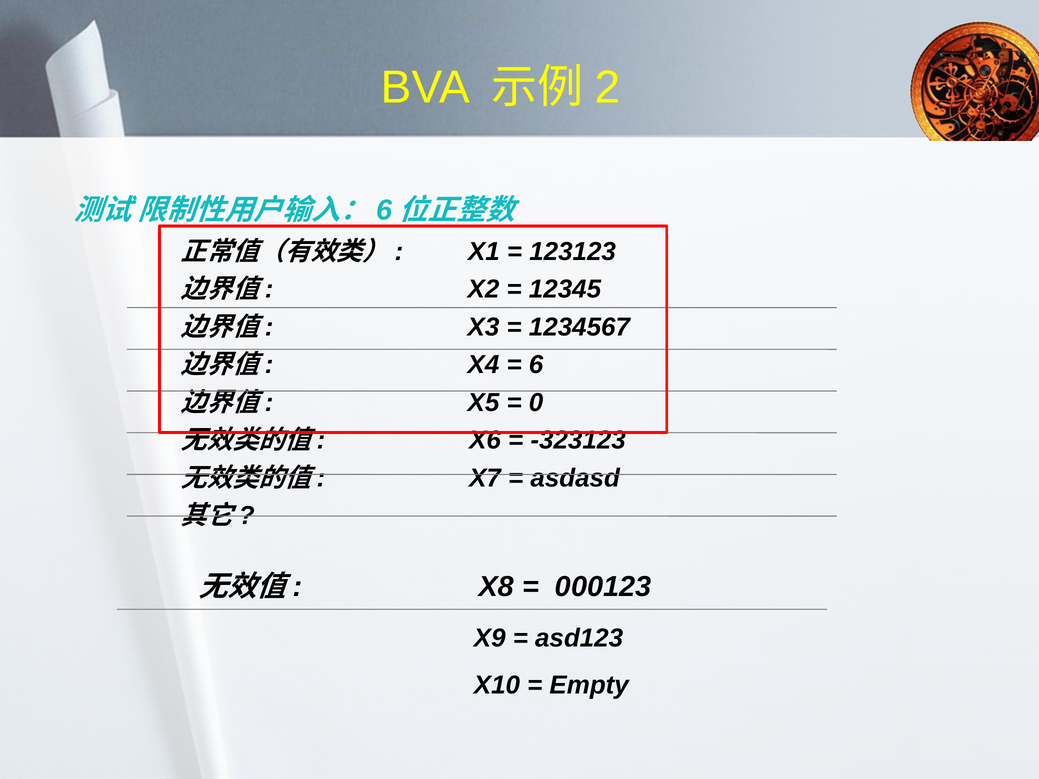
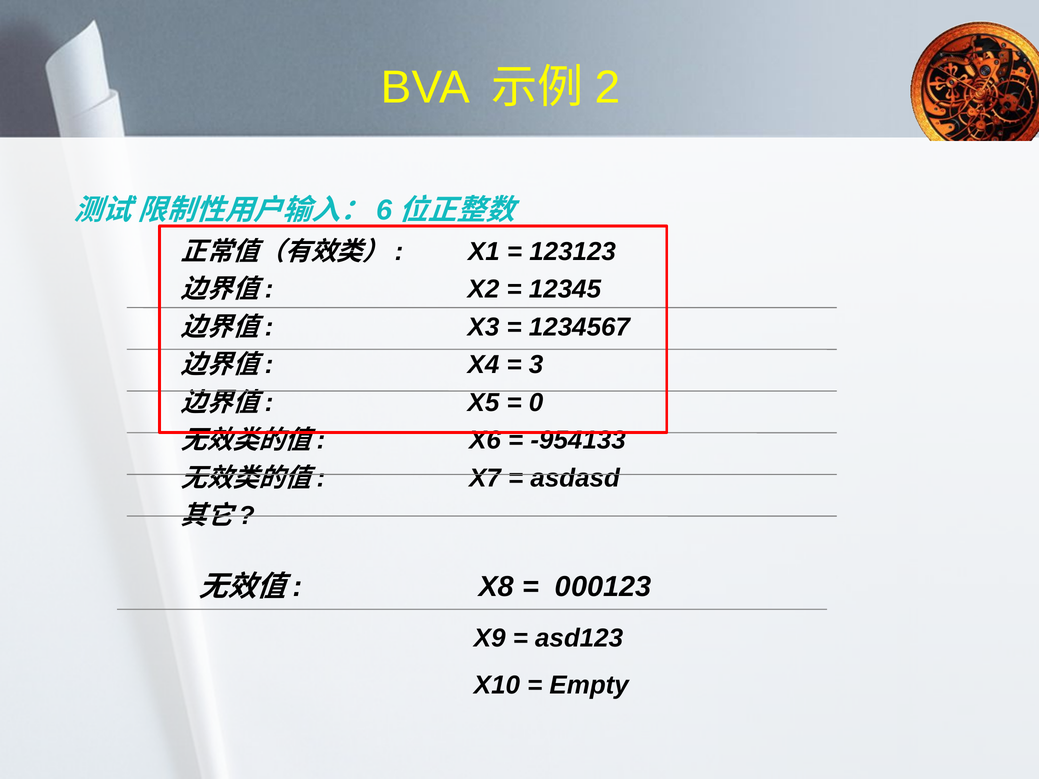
6: 6 -> 3
-323123: -323123 -> -954133
